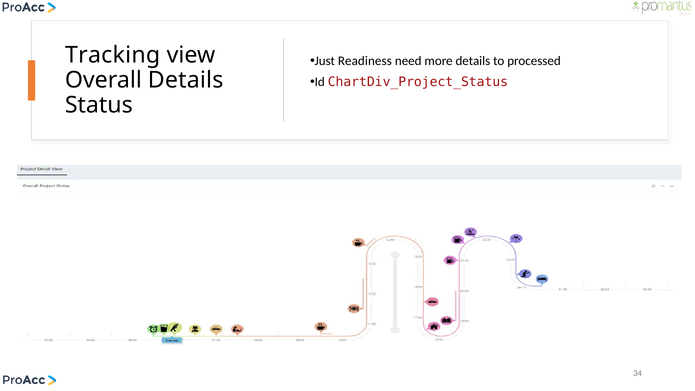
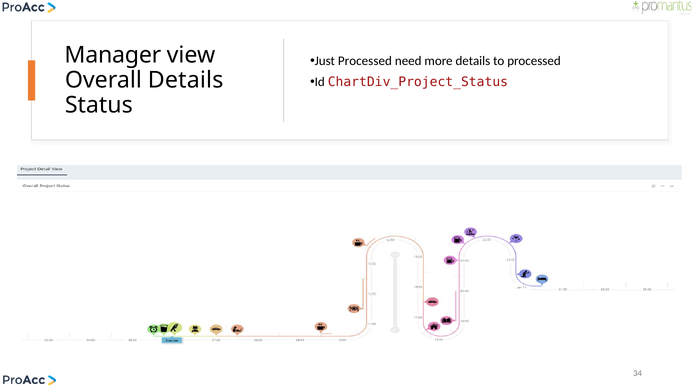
Tracking: Tracking -> Manager
Just Readiness: Readiness -> Processed
